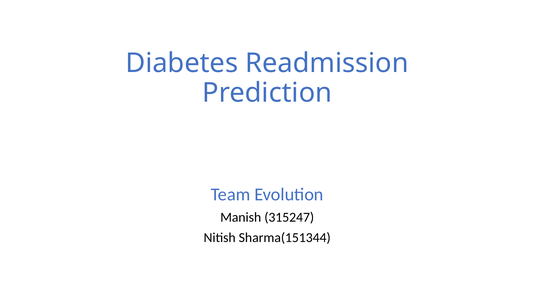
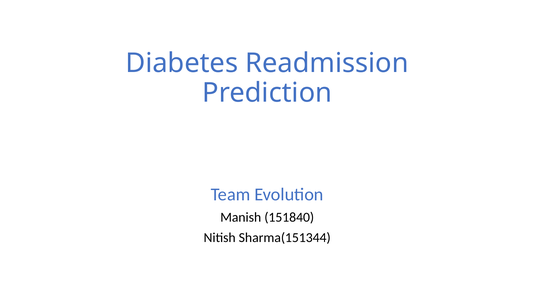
315247: 315247 -> 151840
